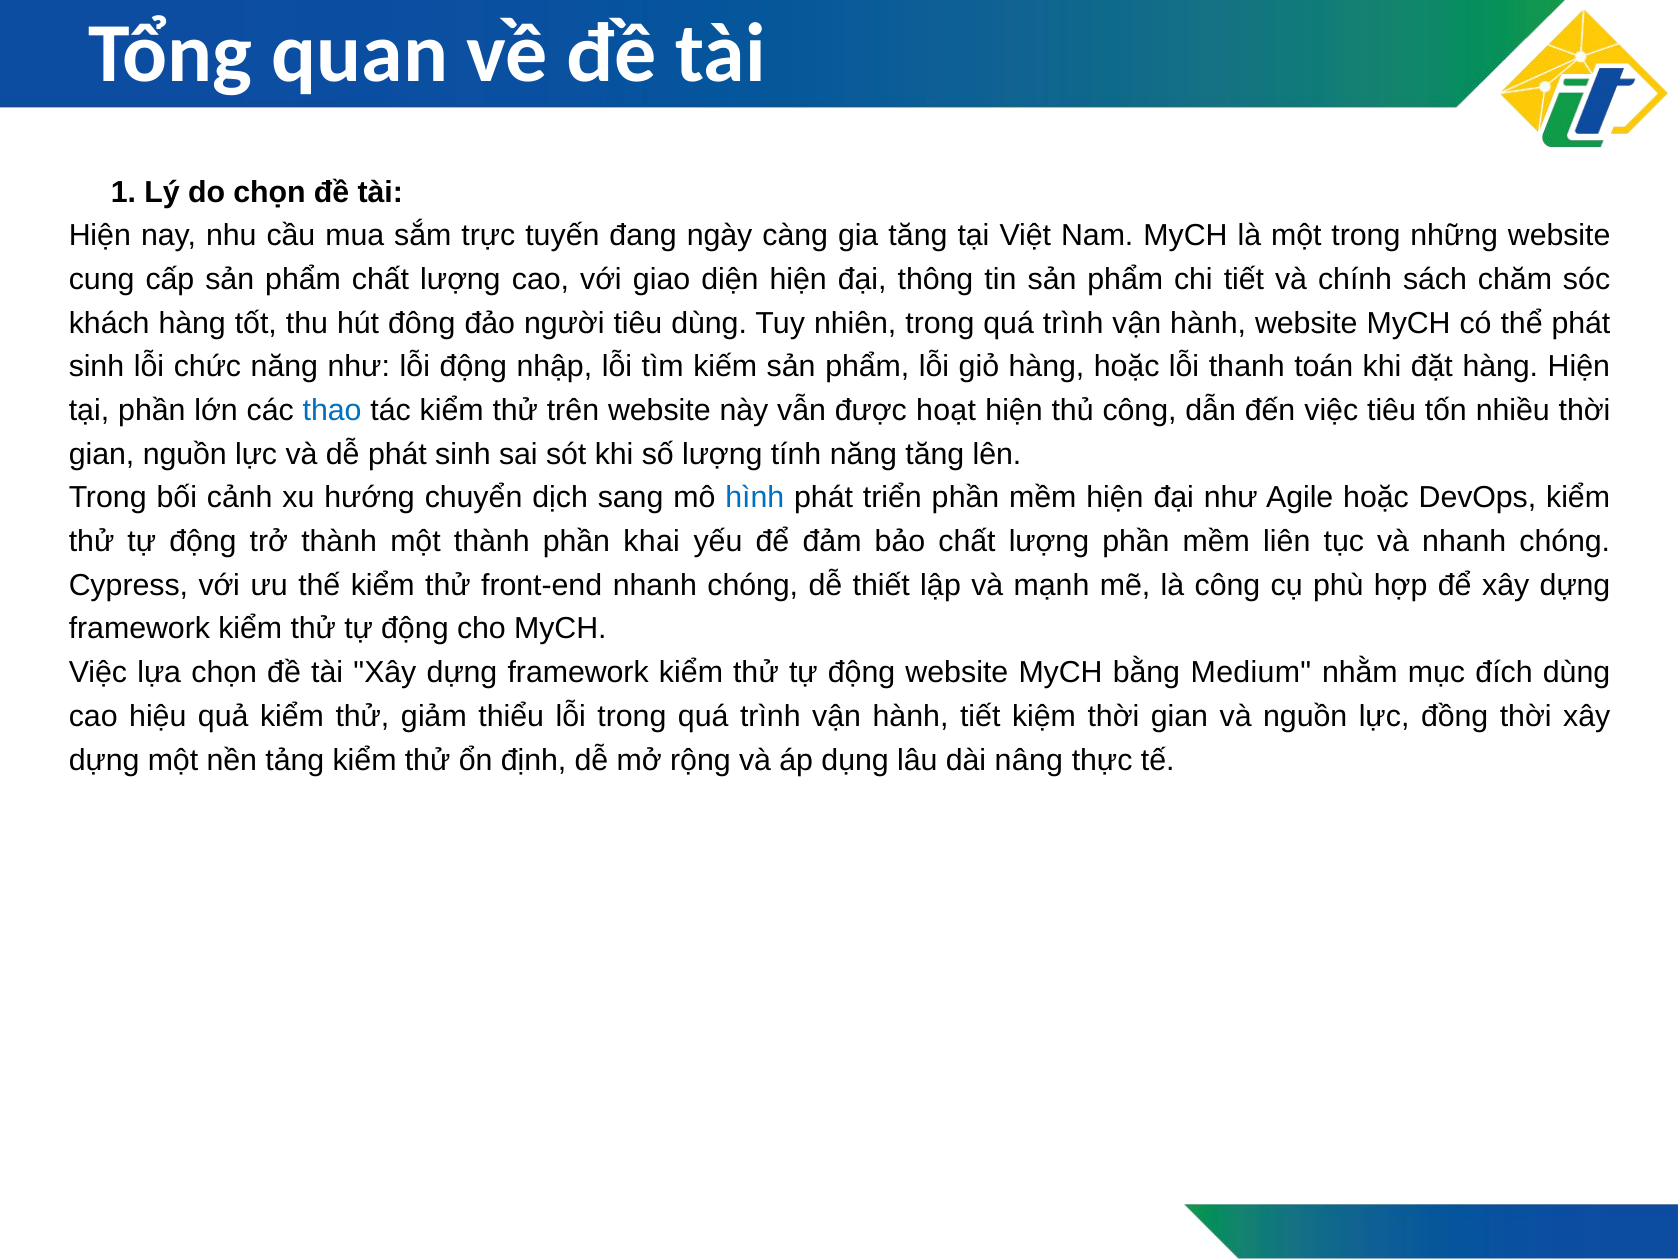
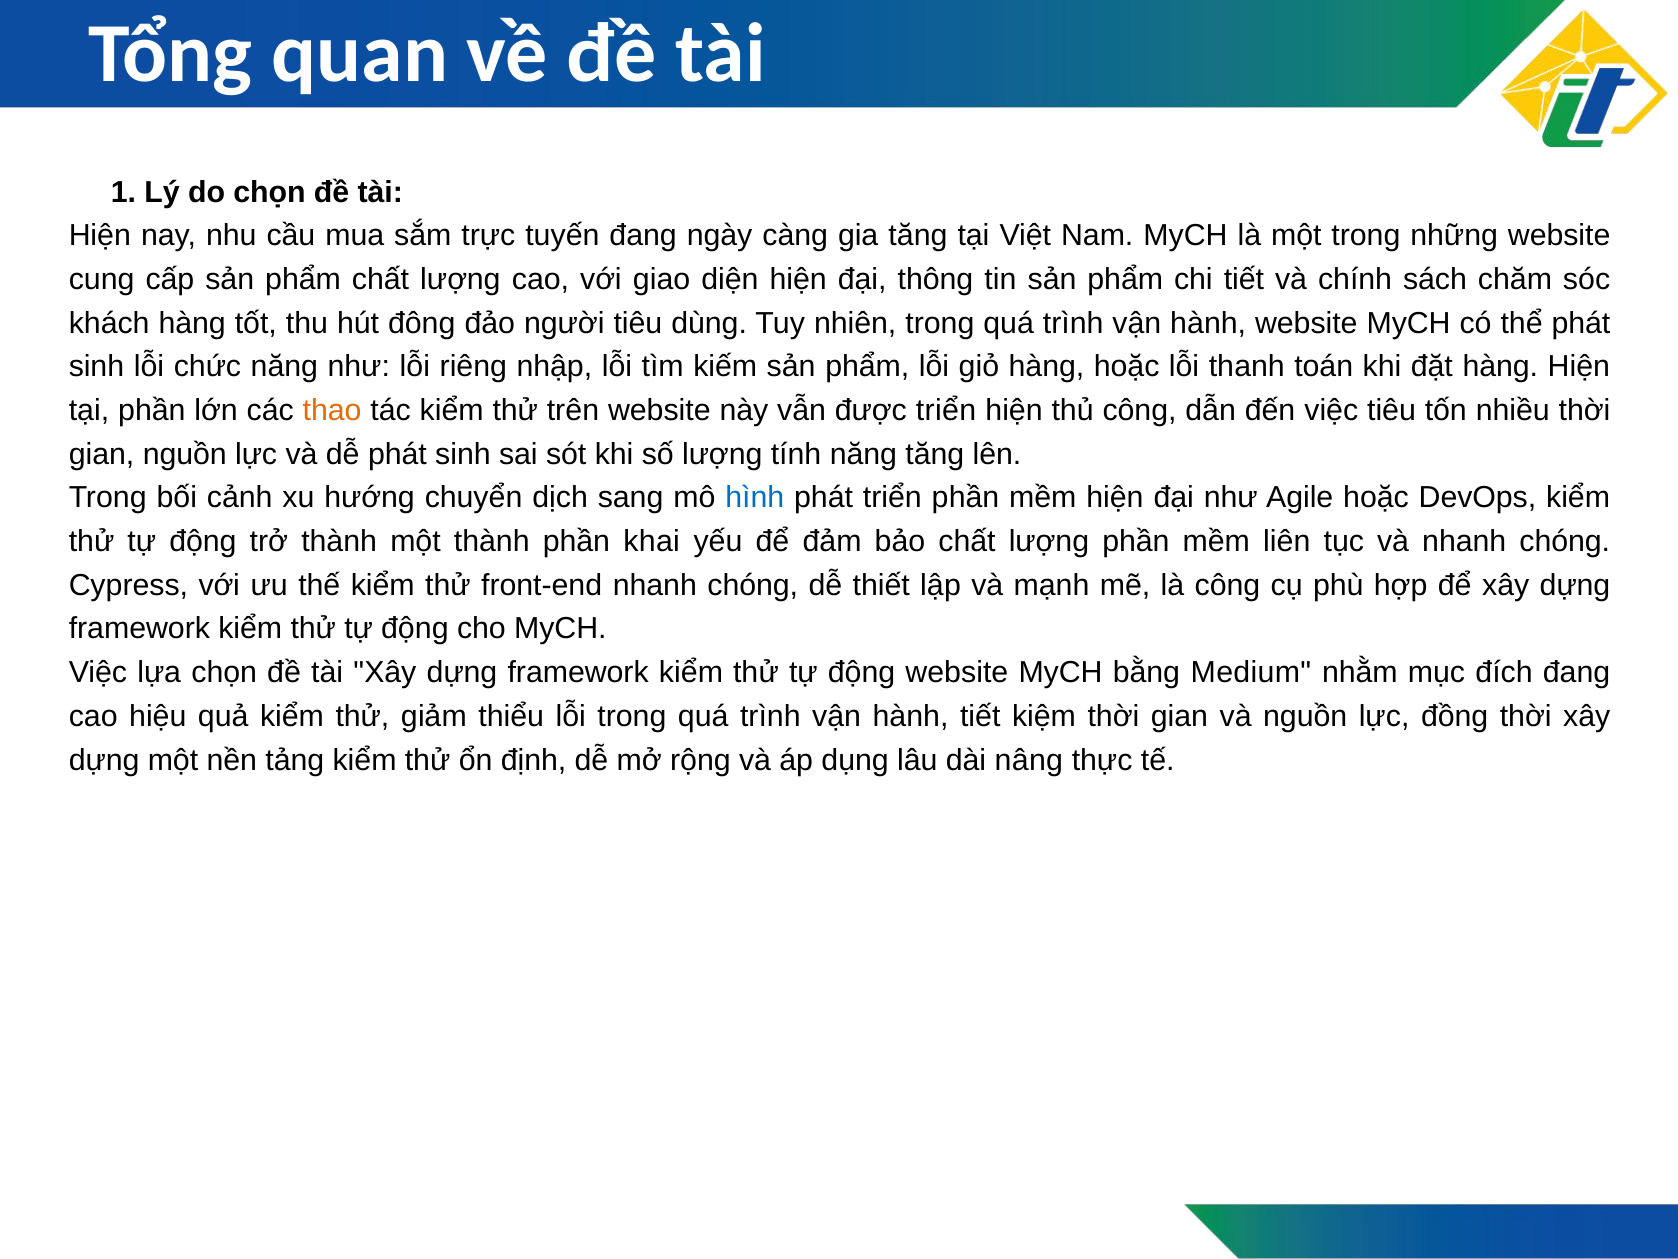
lỗi động: động -> riêng
thao colour: blue -> orange
được hoạt: hoạt -> triển
đích dùng: dùng -> đang
